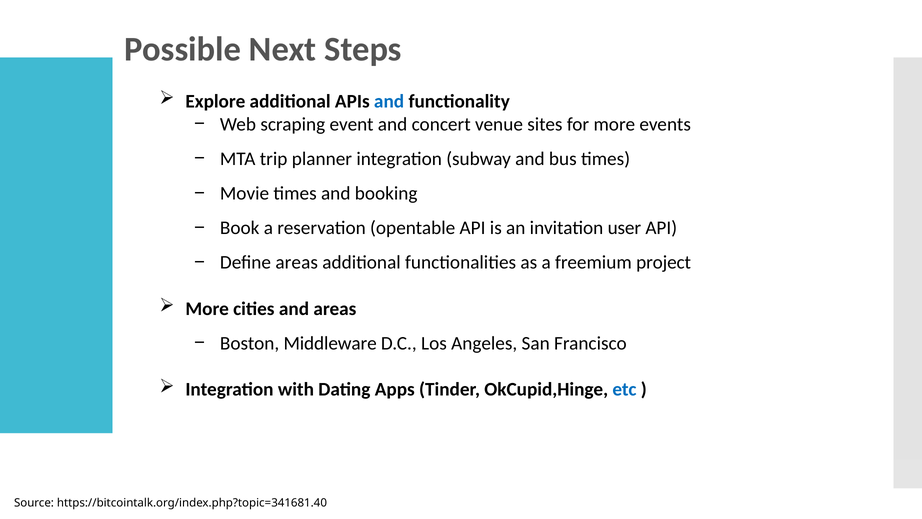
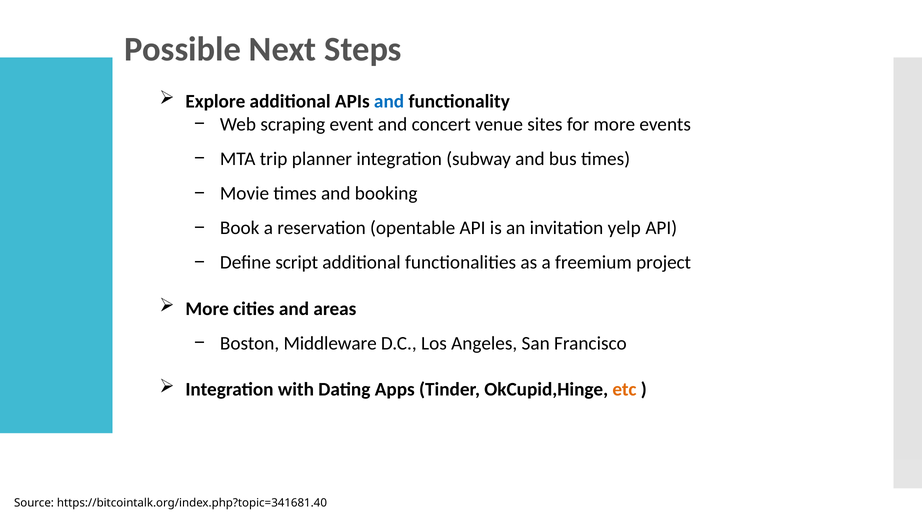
user: user -> yelp
Define areas: areas -> script
etc colour: blue -> orange
